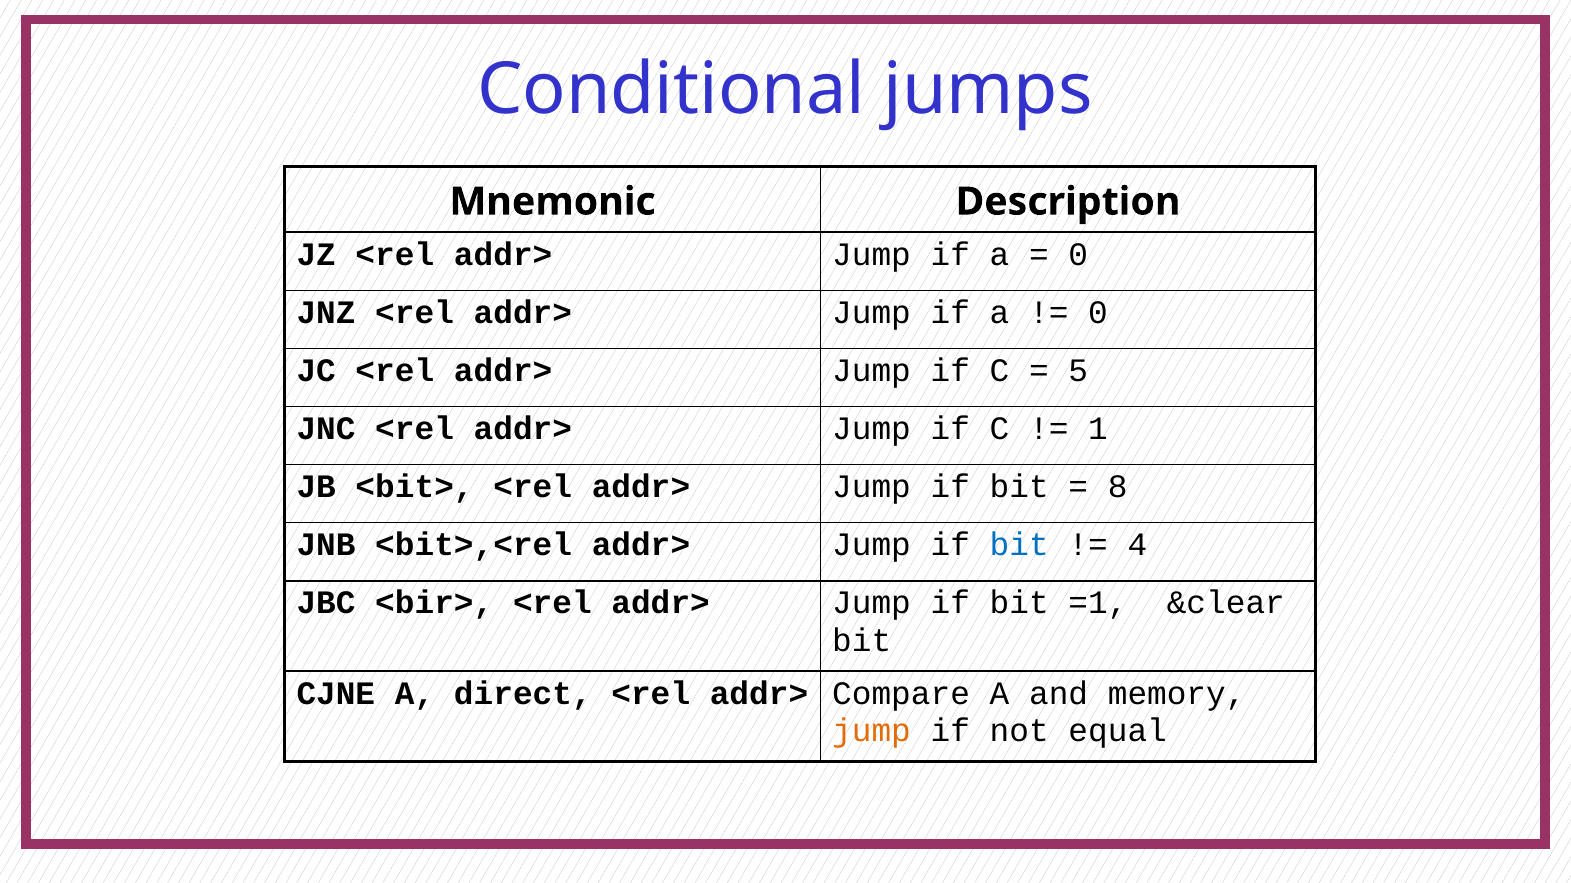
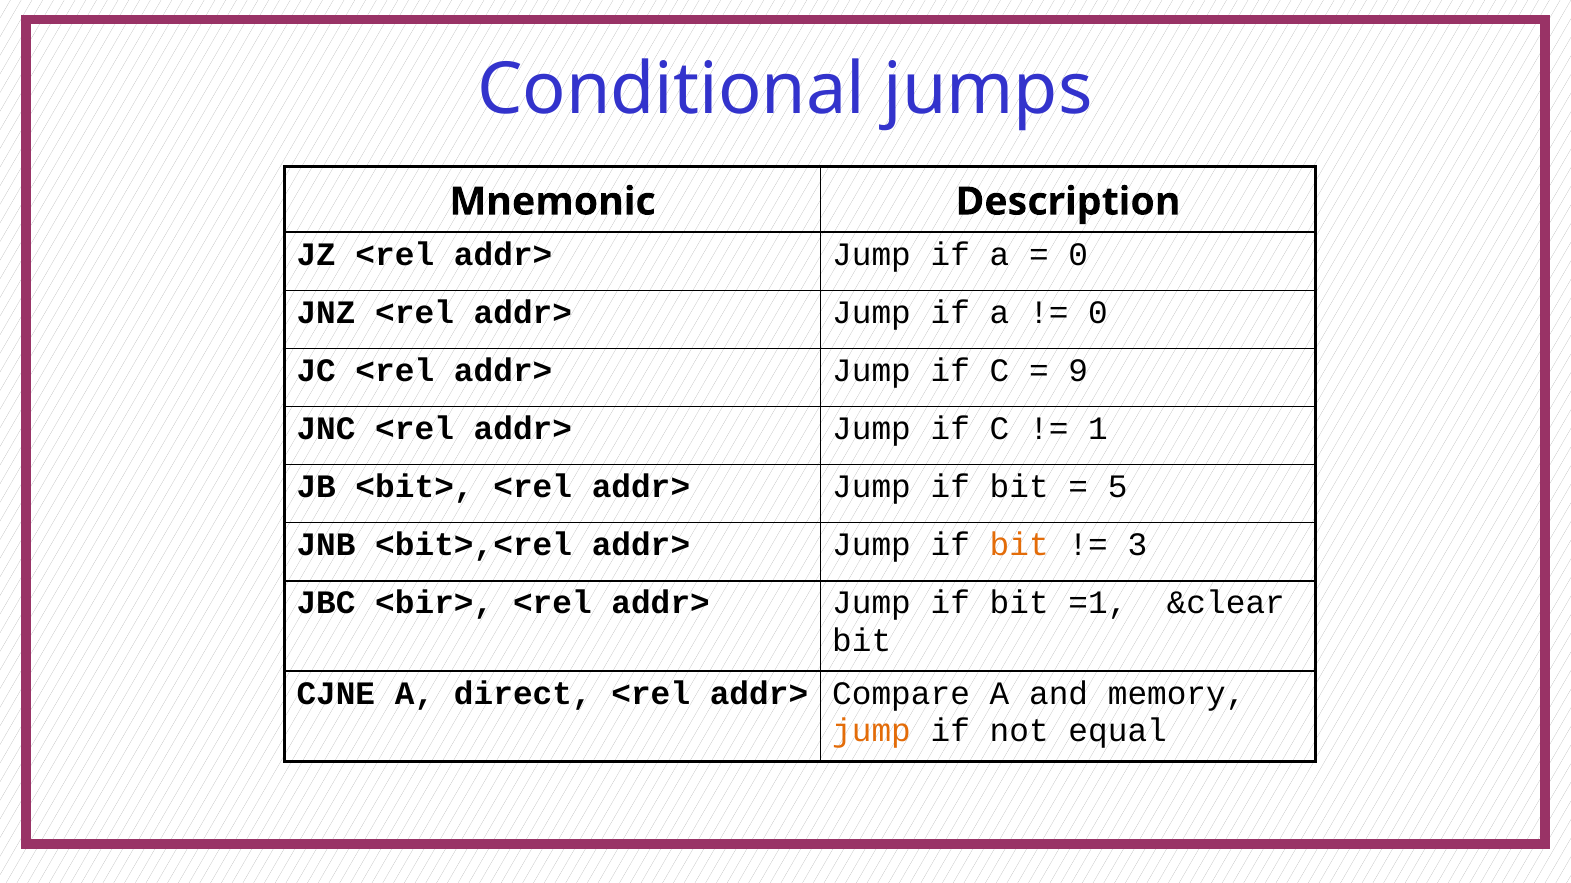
5: 5 -> 9
8: 8 -> 5
bit at (1019, 546) colour: blue -> orange
4: 4 -> 3
